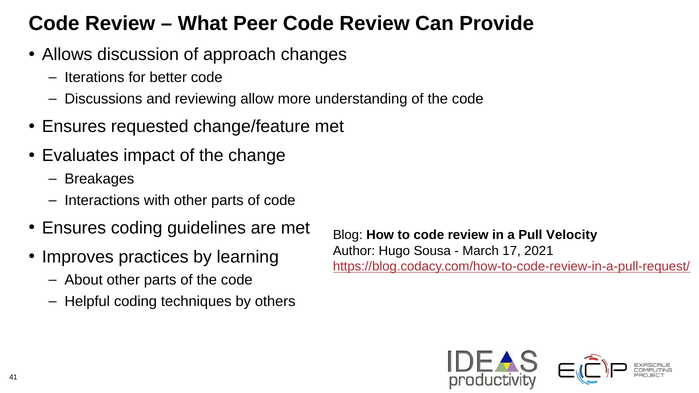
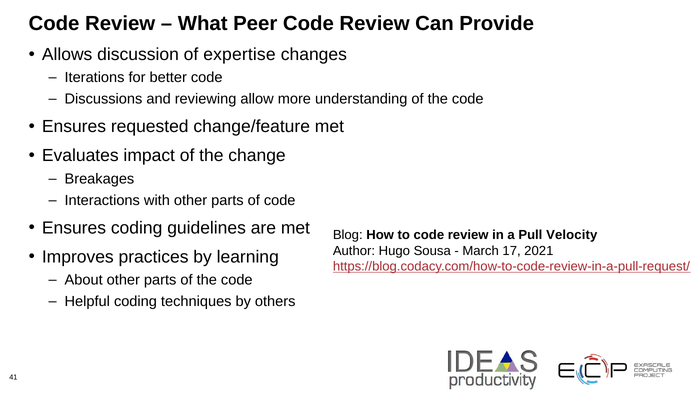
approach: approach -> expertise
